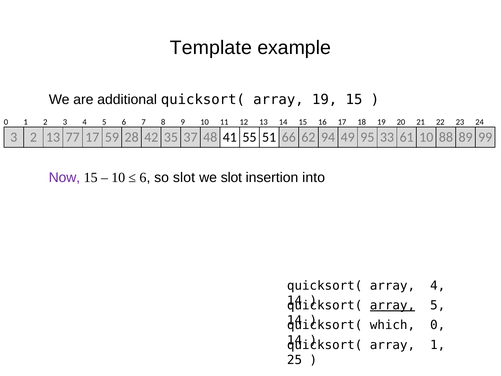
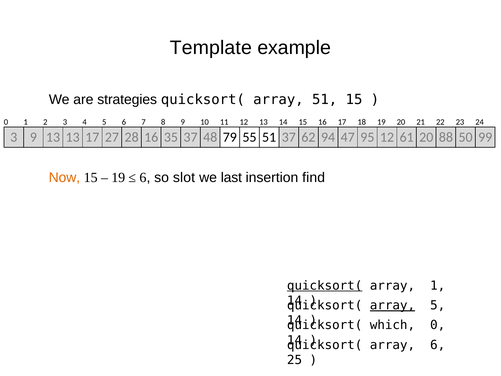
additional: additional -> strategies
array 19: 19 -> 51
3 2: 2 -> 9
13 77: 77 -> 13
59: 59 -> 27
28 42: 42 -> 16
41: 41 -> 79
51 66: 66 -> 37
49: 49 -> 47
95 33: 33 -> 12
61 10: 10 -> 20
89: 89 -> 50
Now colour: purple -> orange
10 at (118, 177): 10 -> 19
we slot: slot -> last
into: into -> find
quicksort( at (325, 285) underline: none -> present
array 4: 4 -> 1
array 1: 1 -> 6
